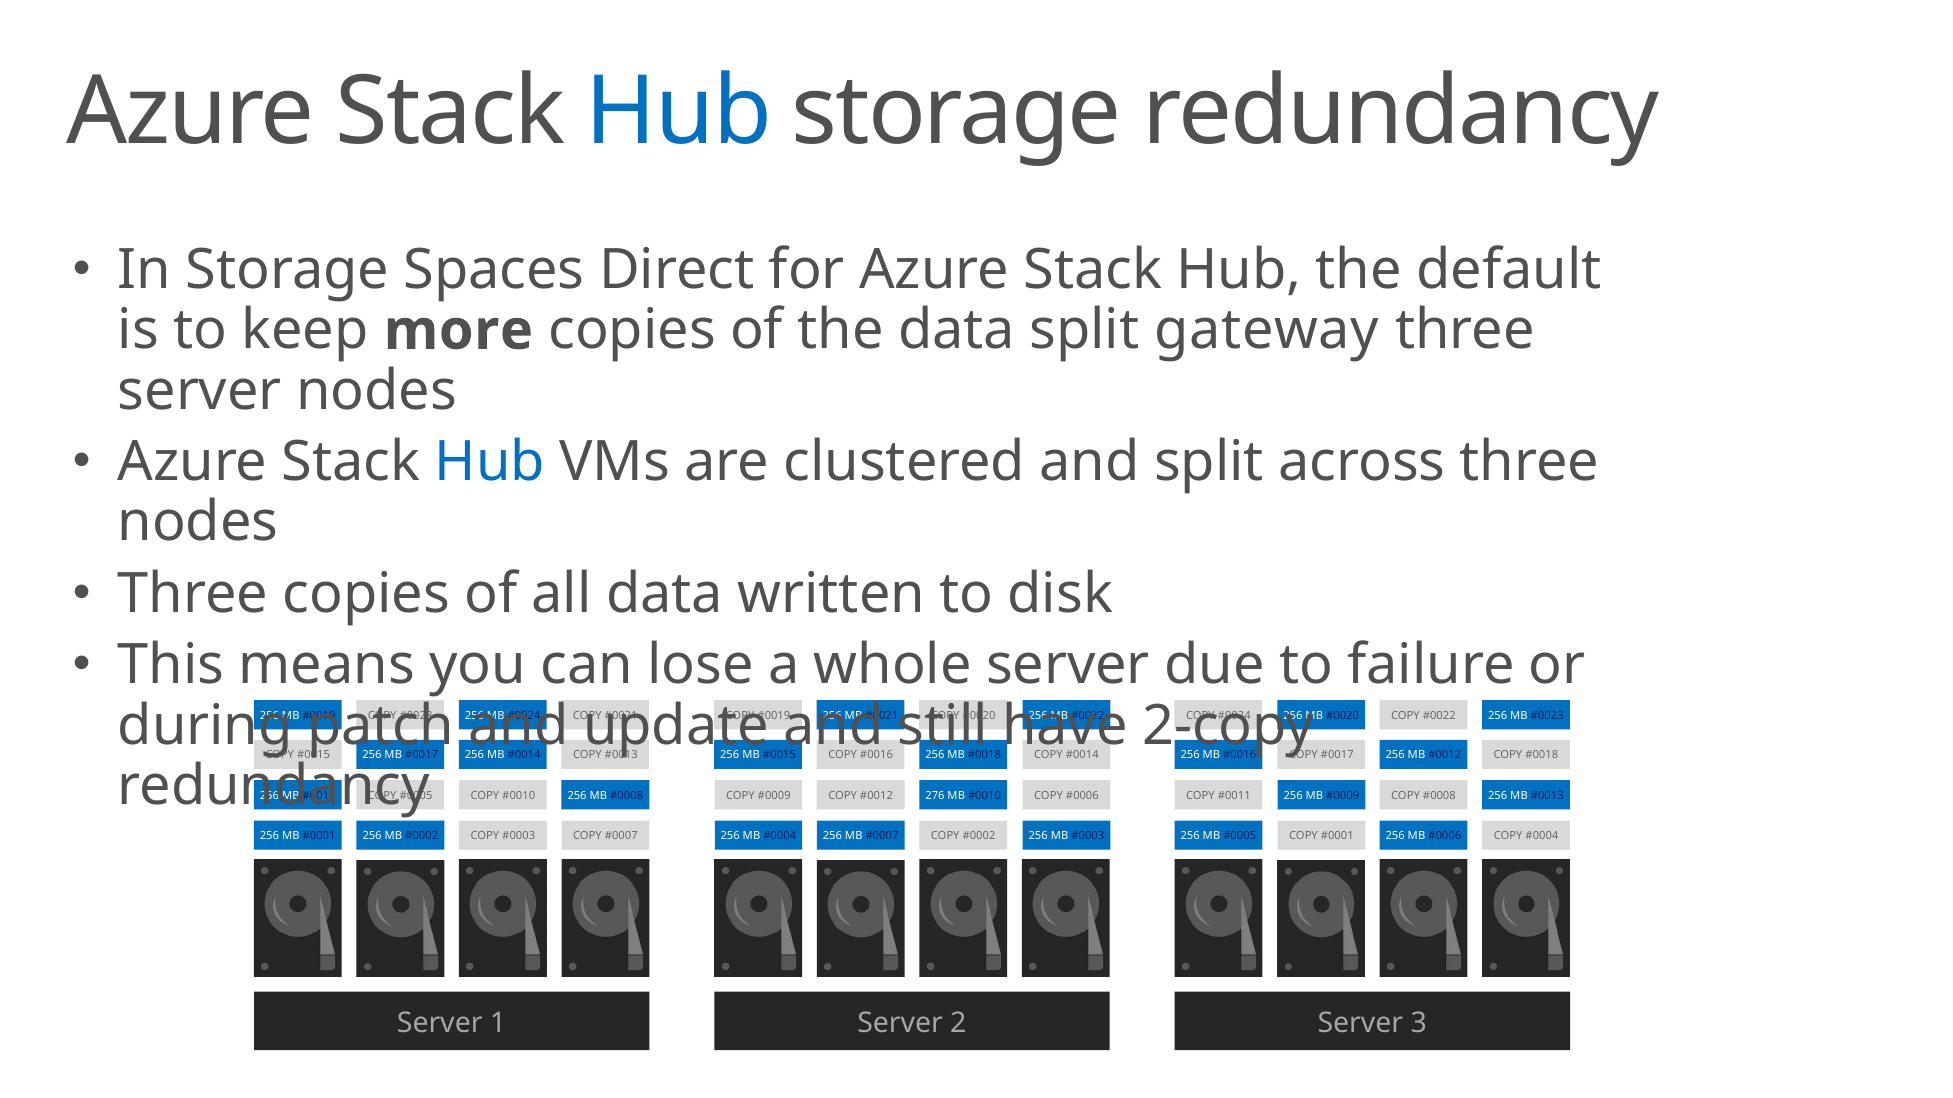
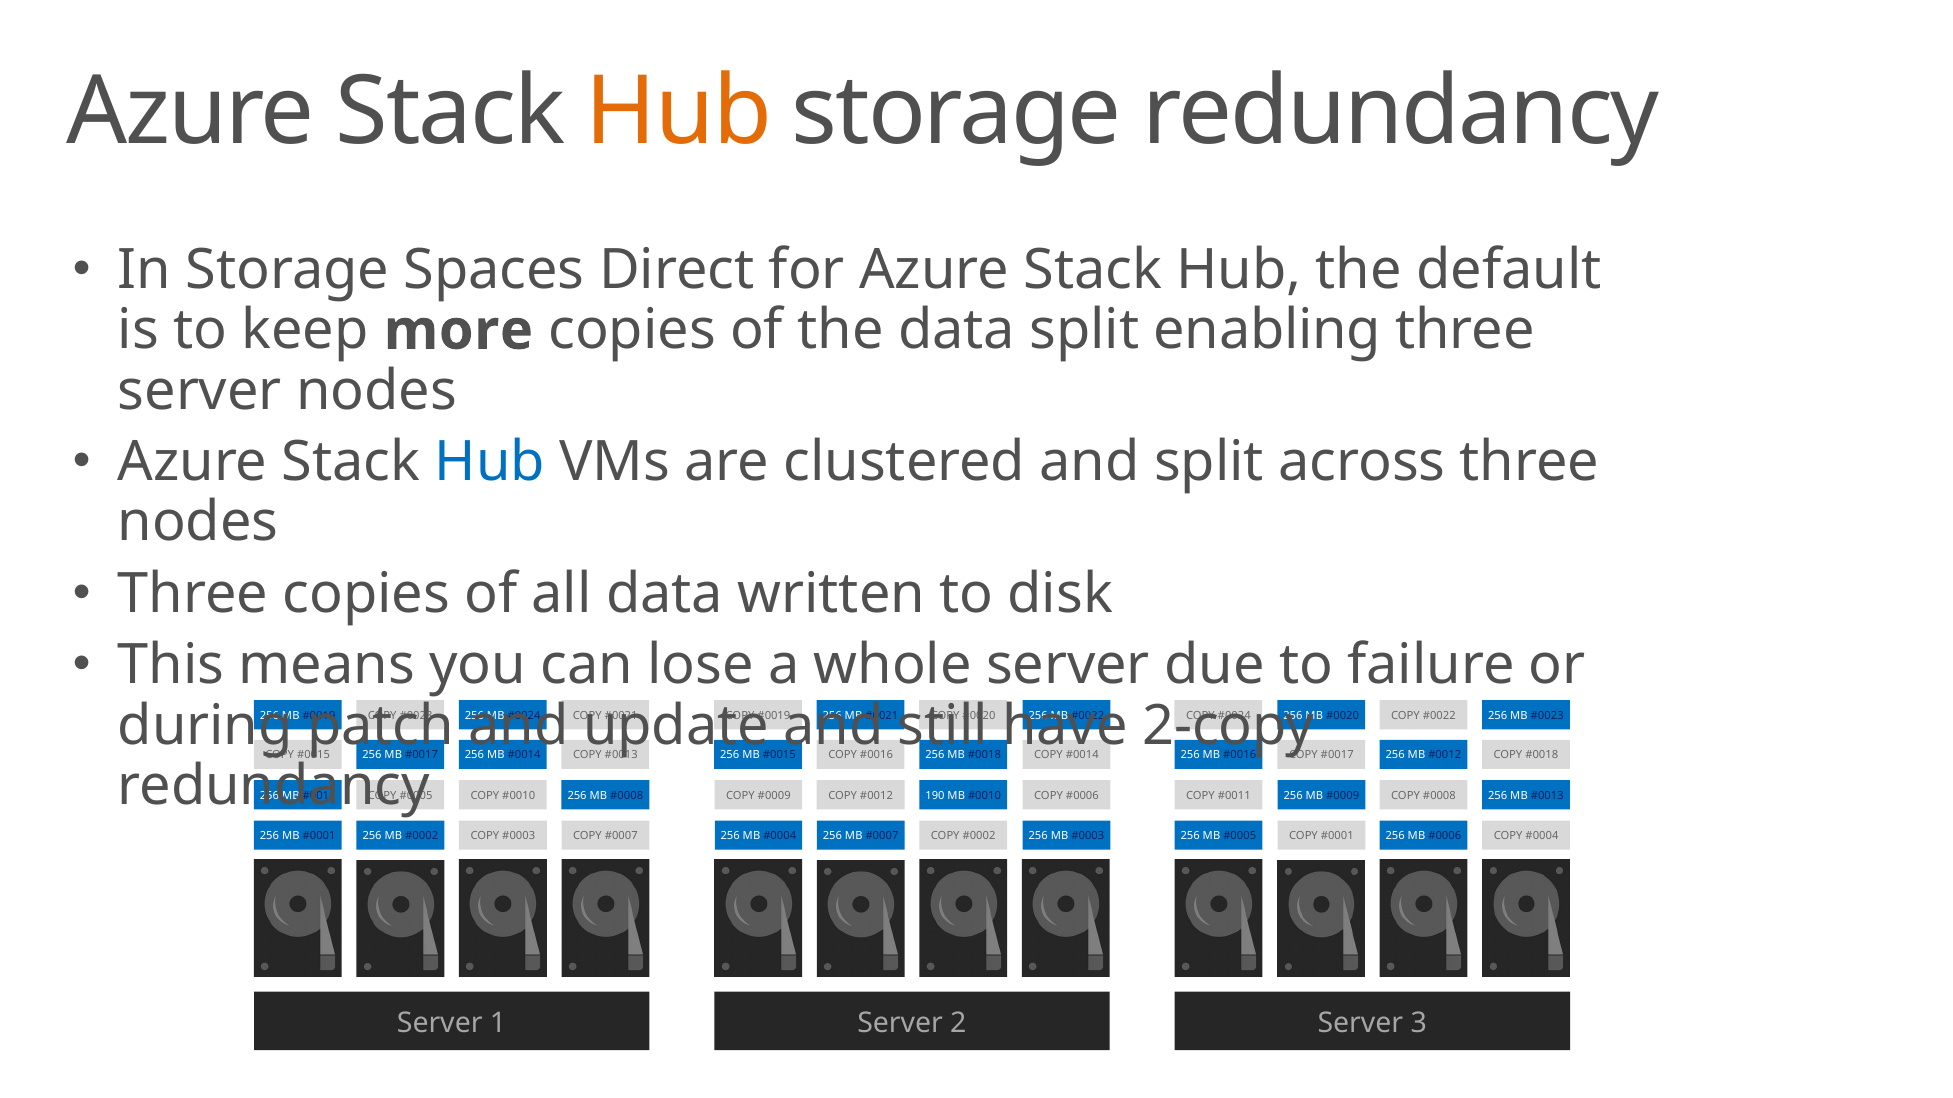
Hub at (679, 112) colour: blue -> orange
gateway: gateway -> enabling
276: 276 -> 190
